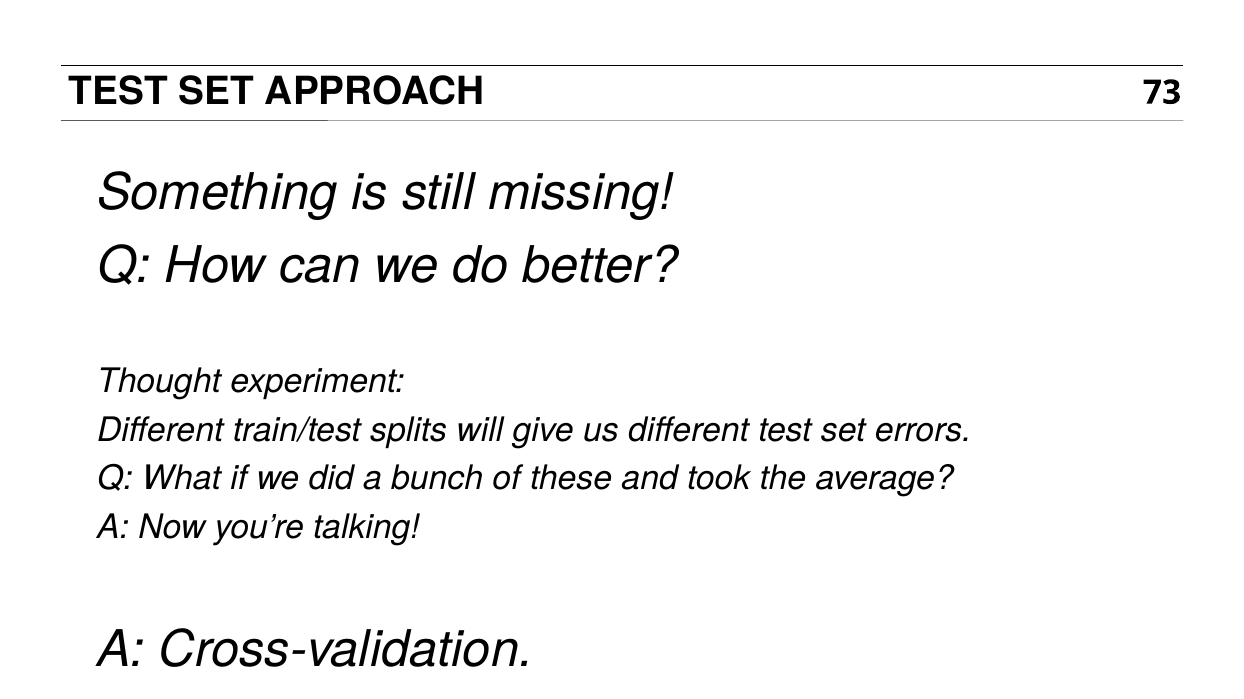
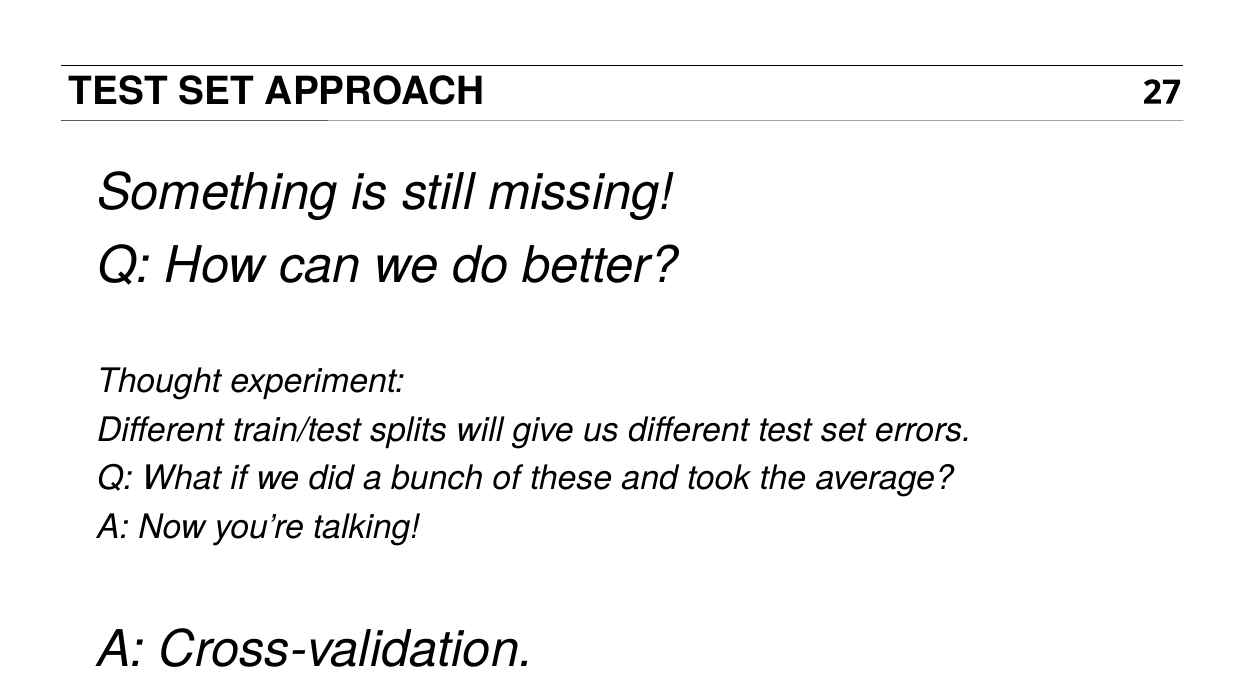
73: 73 -> 27
